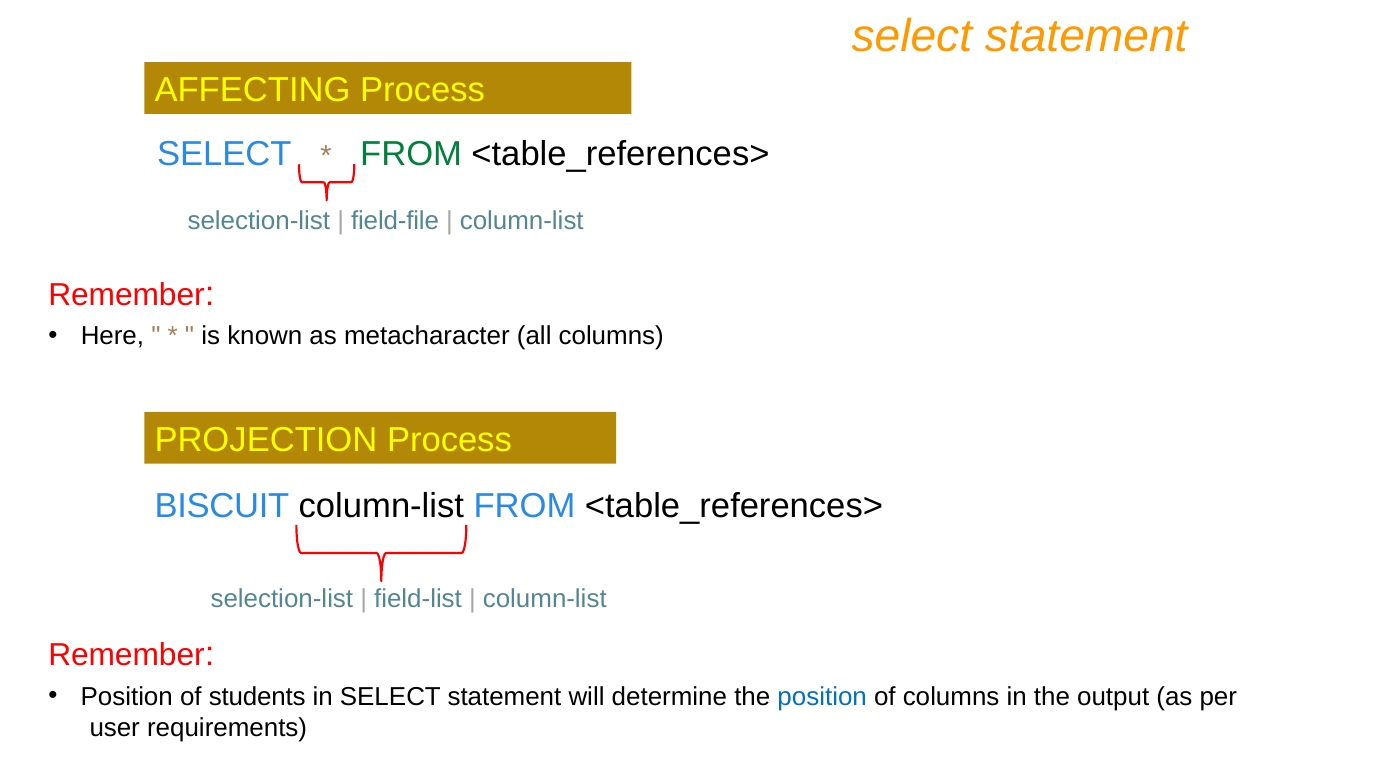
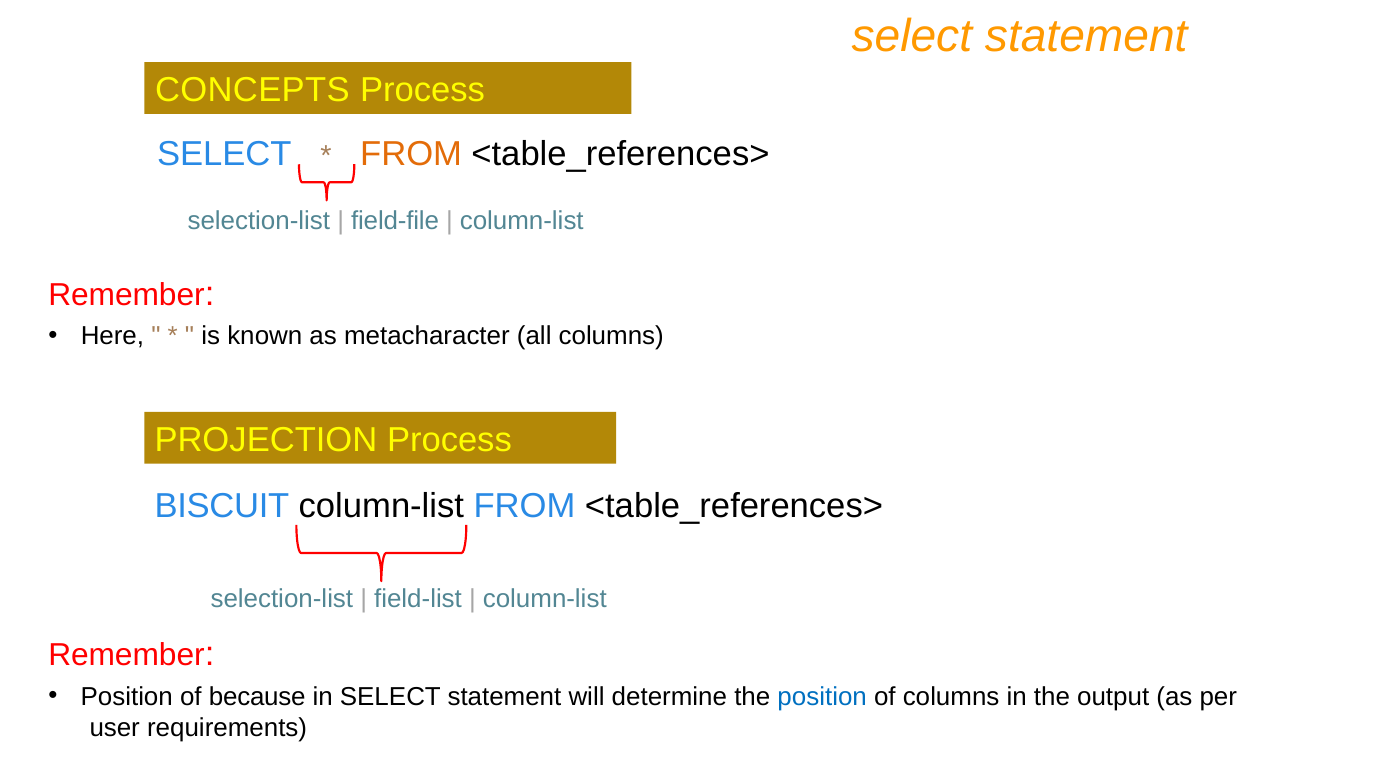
AFFECTING: AFFECTING -> CONCEPTS
FROM at (411, 154) colour: green -> orange
students: students -> because
